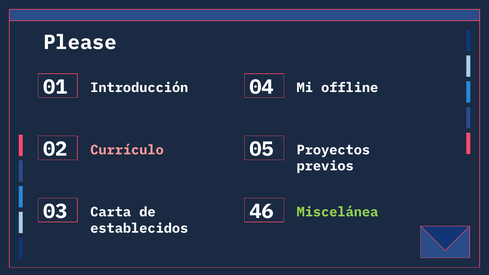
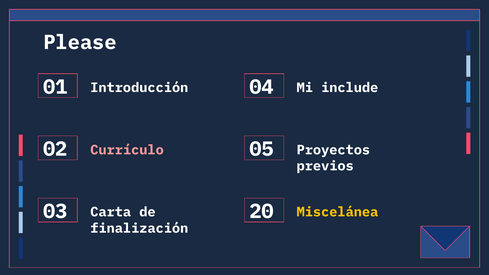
offline: offline -> include
46: 46 -> 20
Miscelánea colour: light green -> yellow
establecidos: establecidos -> finalización
